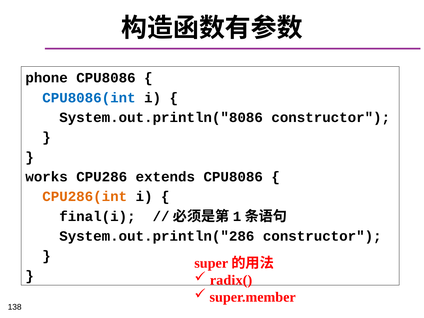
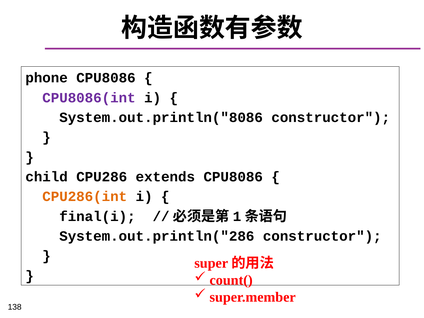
CPU8086(int colour: blue -> purple
works: works -> child
radix(: radix( -> count(
